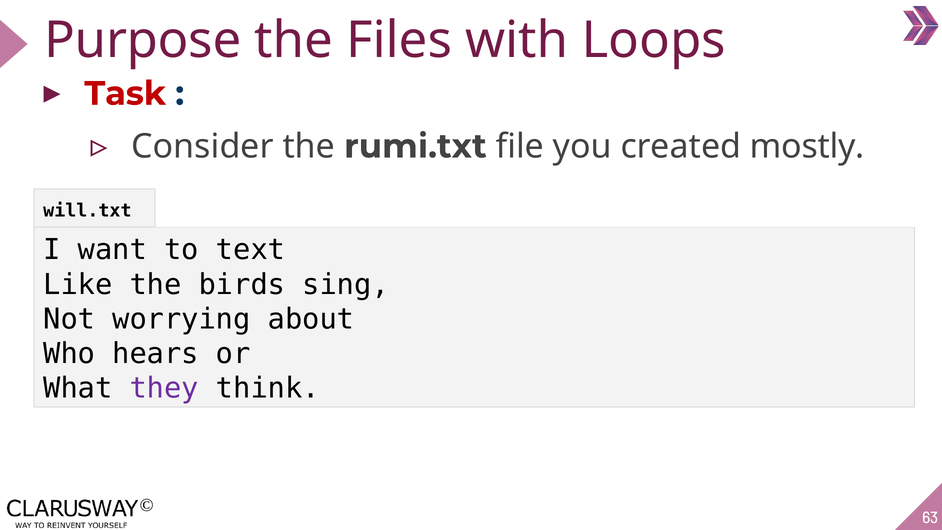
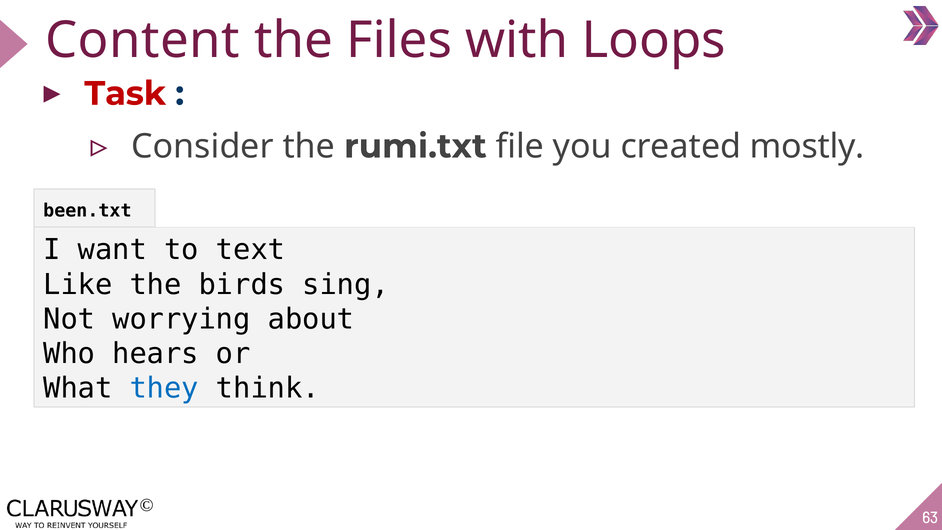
Purpose: Purpose -> Content
will.txt: will.txt -> been.txt
they colour: purple -> blue
